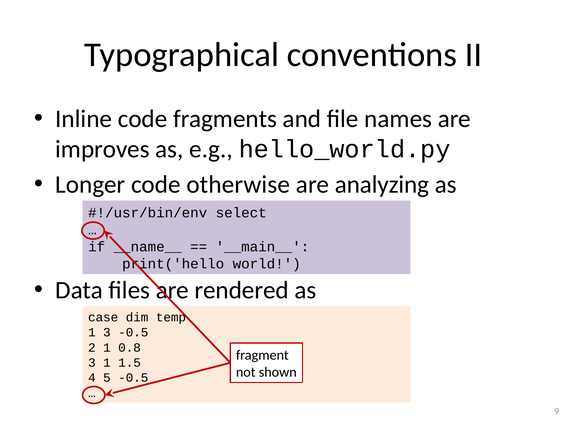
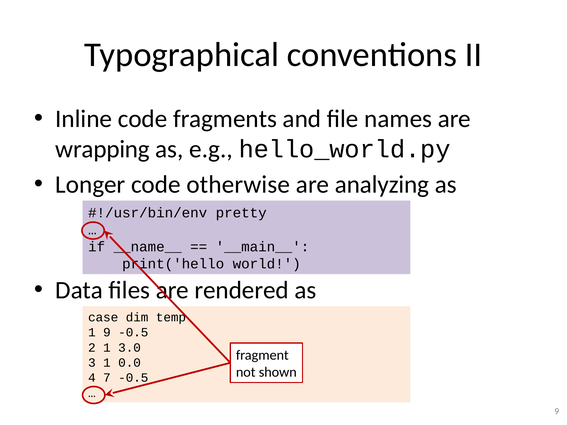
improves: improves -> wrapping
select: select -> pretty
1 3: 3 -> 9
0.8: 0.8 -> 3.0
1.5: 1.5 -> 0.0
5: 5 -> 7
